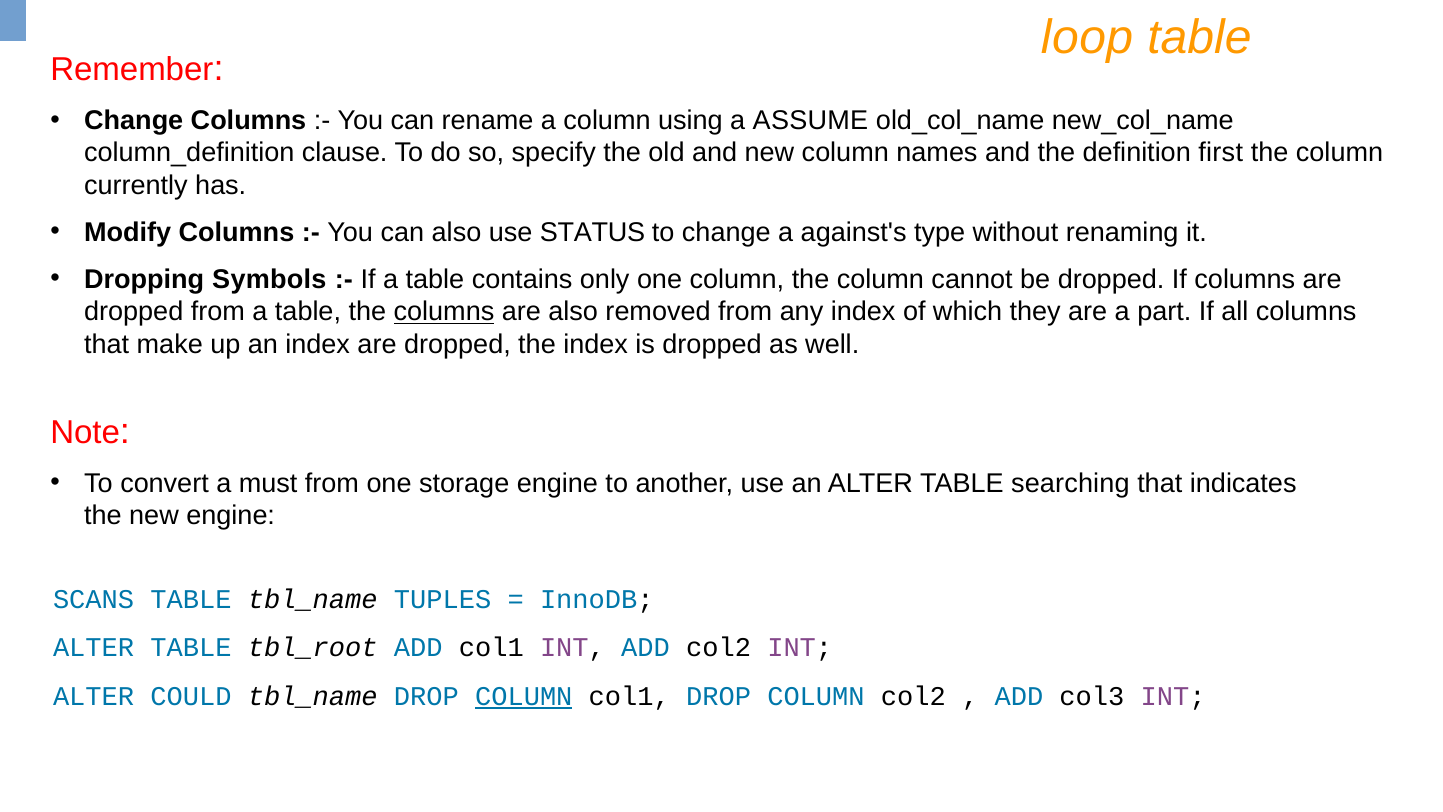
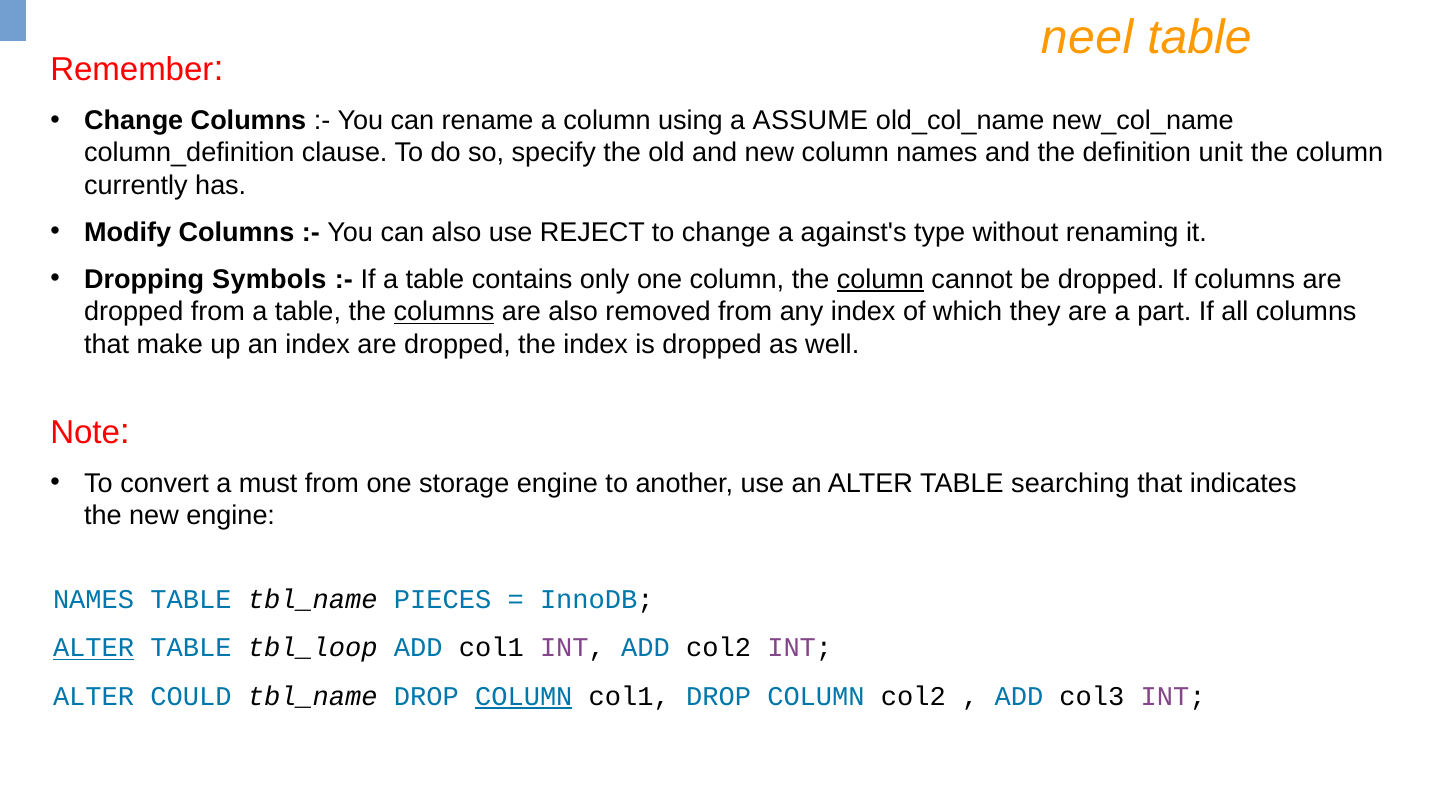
loop: loop -> neel
first: first -> unit
STATUS: STATUS -> REJECT
column at (880, 279) underline: none -> present
SCANS at (94, 599): SCANS -> NAMES
TUPLES: TUPLES -> PIECES
ALTER at (94, 648) underline: none -> present
tbl_root: tbl_root -> tbl_loop
